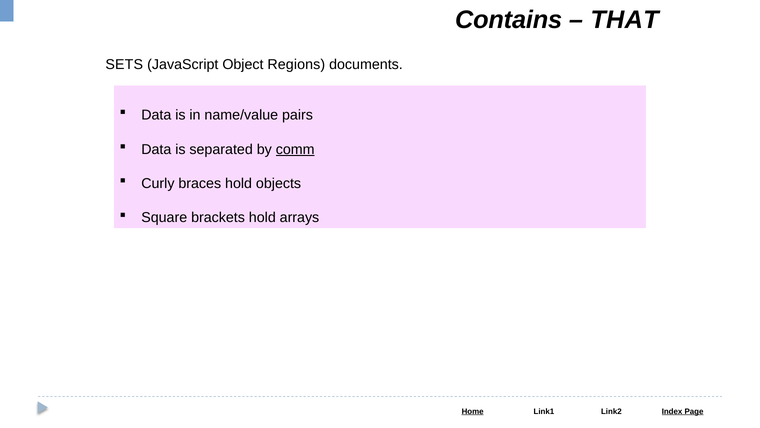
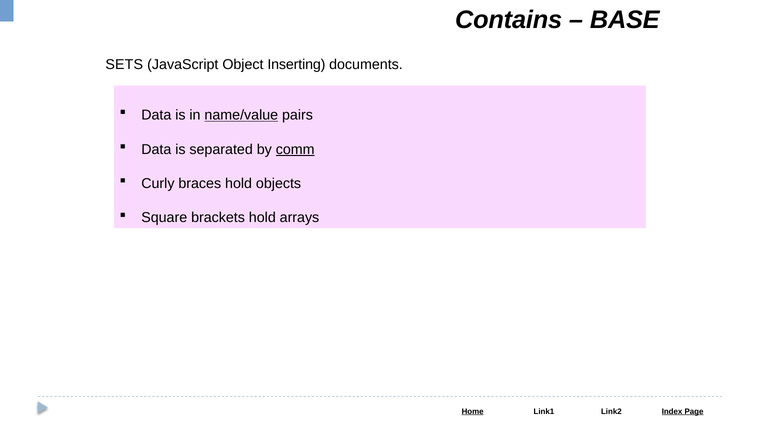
THAT: THAT -> BASE
Regions: Regions -> Inserting
name/value underline: none -> present
